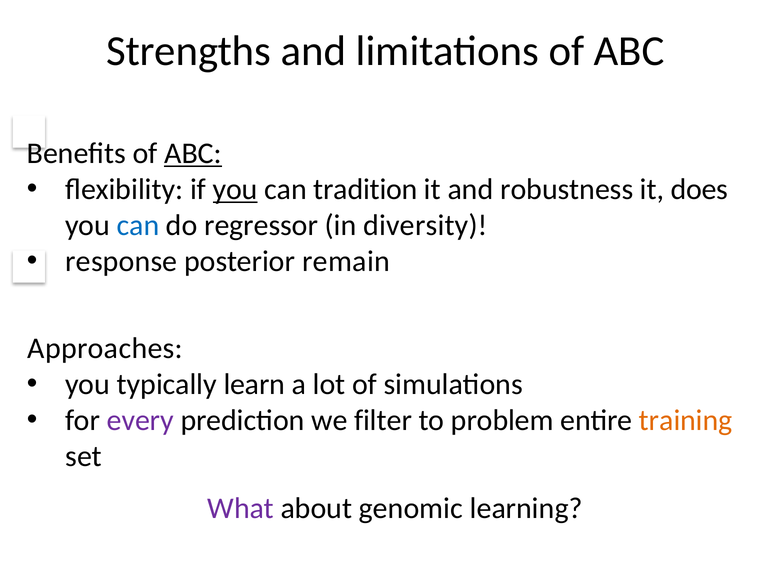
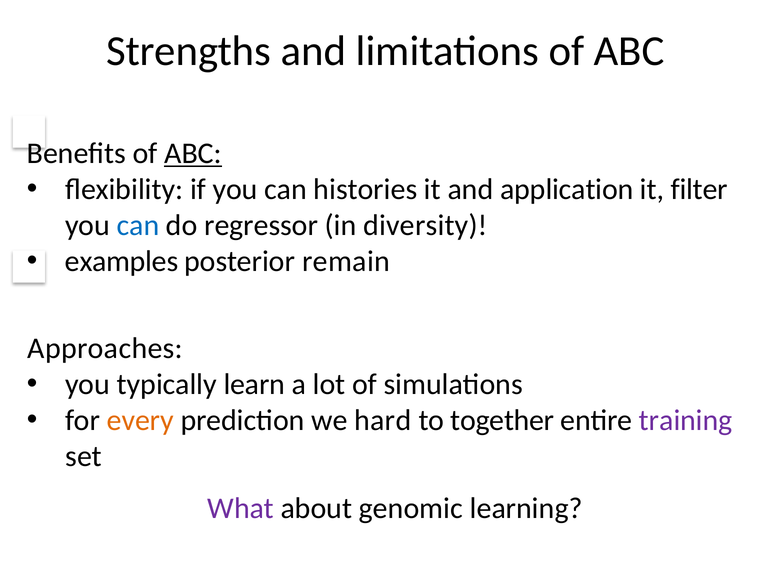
you at (235, 189) underline: present -> none
tradition: tradition -> histories
robustness: robustness -> application
does: does -> filter
response: response -> examples
every colour: purple -> orange
filter: filter -> hard
problem: problem -> together
training colour: orange -> purple
